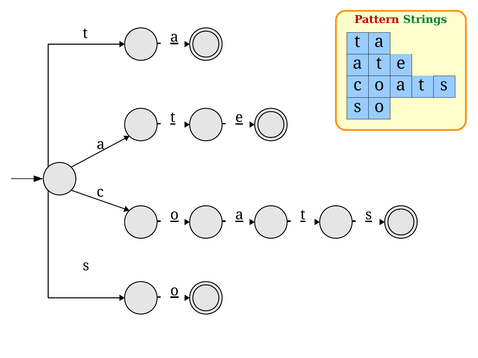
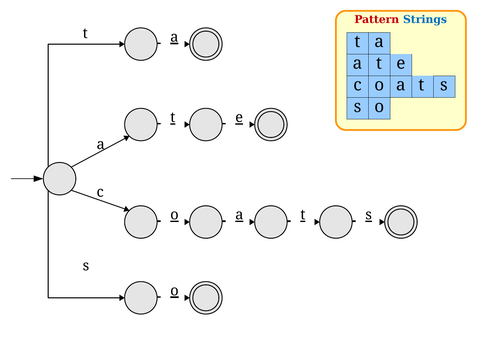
Strings colour: green -> blue
